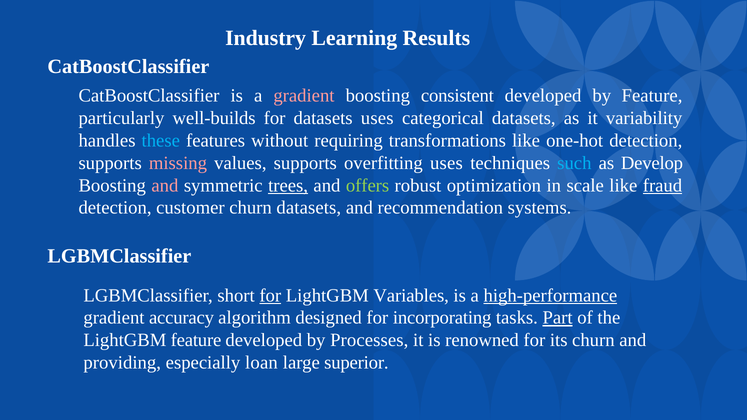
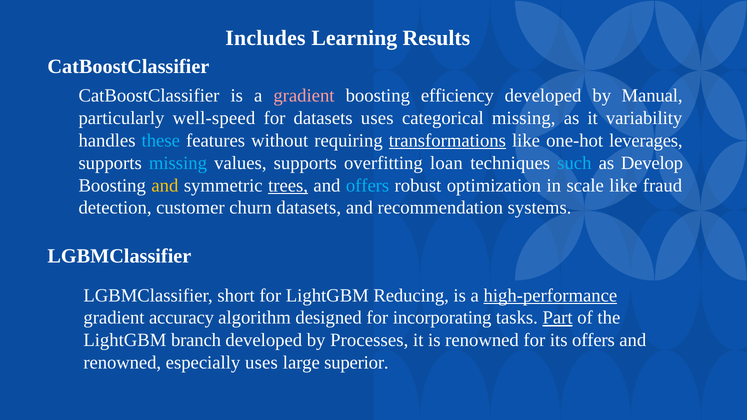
Industry: Industry -> Includes
consistent: consistent -> efficiency
by Feature: Feature -> Manual
well-builds: well-builds -> well-speed
categorical datasets: datasets -> missing
transformations underline: none -> present
one-hot detection: detection -> leverages
missing at (178, 163) colour: pink -> light blue
overfitting uses: uses -> loan
and at (165, 185) colour: pink -> yellow
offers at (368, 185) colour: light green -> light blue
fraud underline: present -> none
for at (270, 295) underline: present -> none
Variables: Variables -> Reducing
LightGBM feature: feature -> branch
its churn: churn -> offers
providing at (122, 363): providing -> renowned
especially loan: loan -> uses
